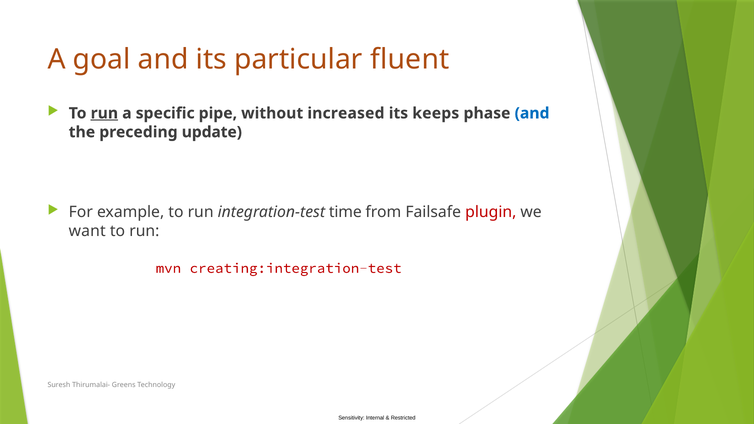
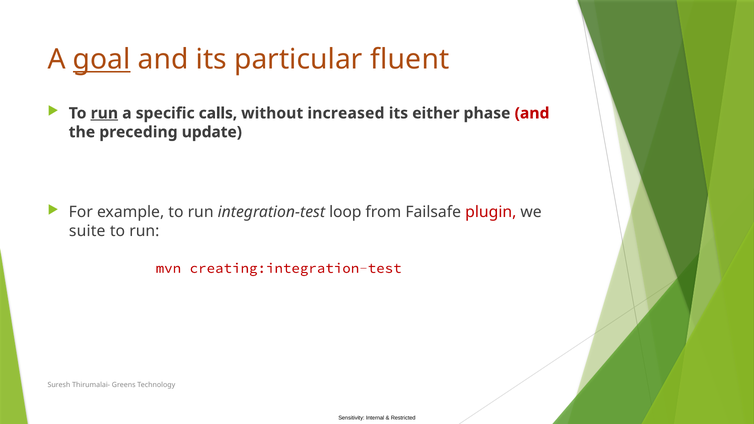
goal underline: none -> present
pipe: pipe -> calls
keeps: keeps -> either
and at (532, 113) colour: blue -> red
time: time -> loop
want: want -> suite
